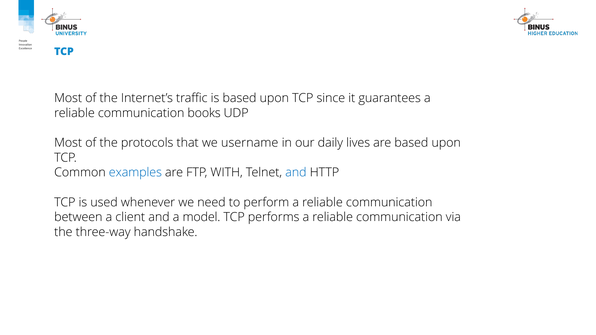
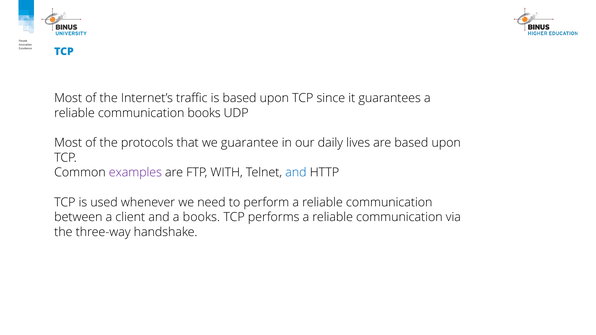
username: username -> guarantee
examples colour: blue -> purple
a model: model -> books
